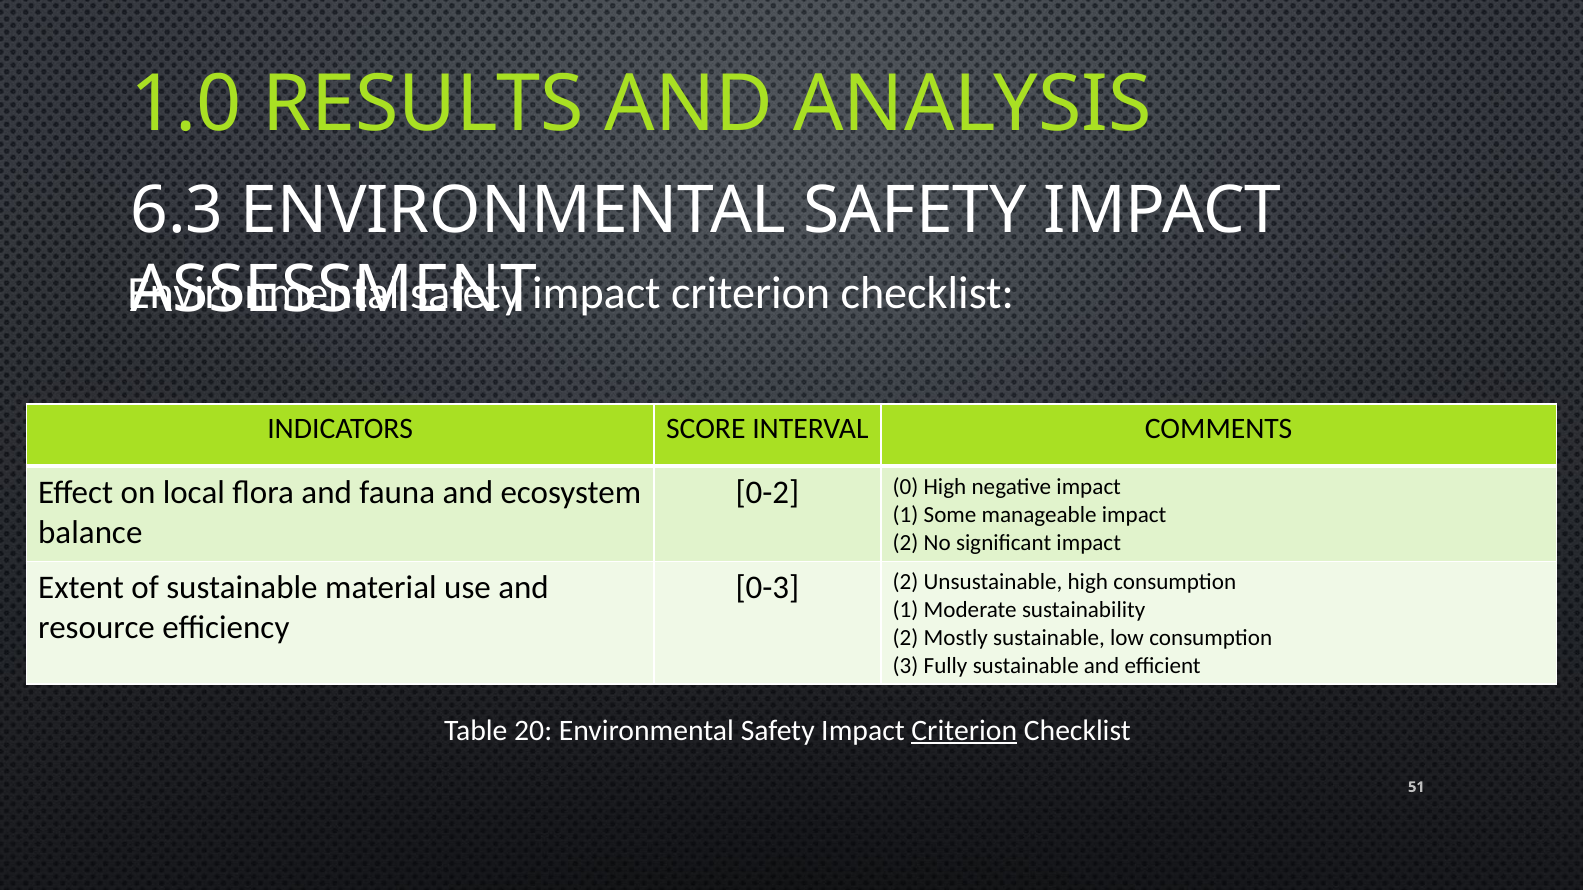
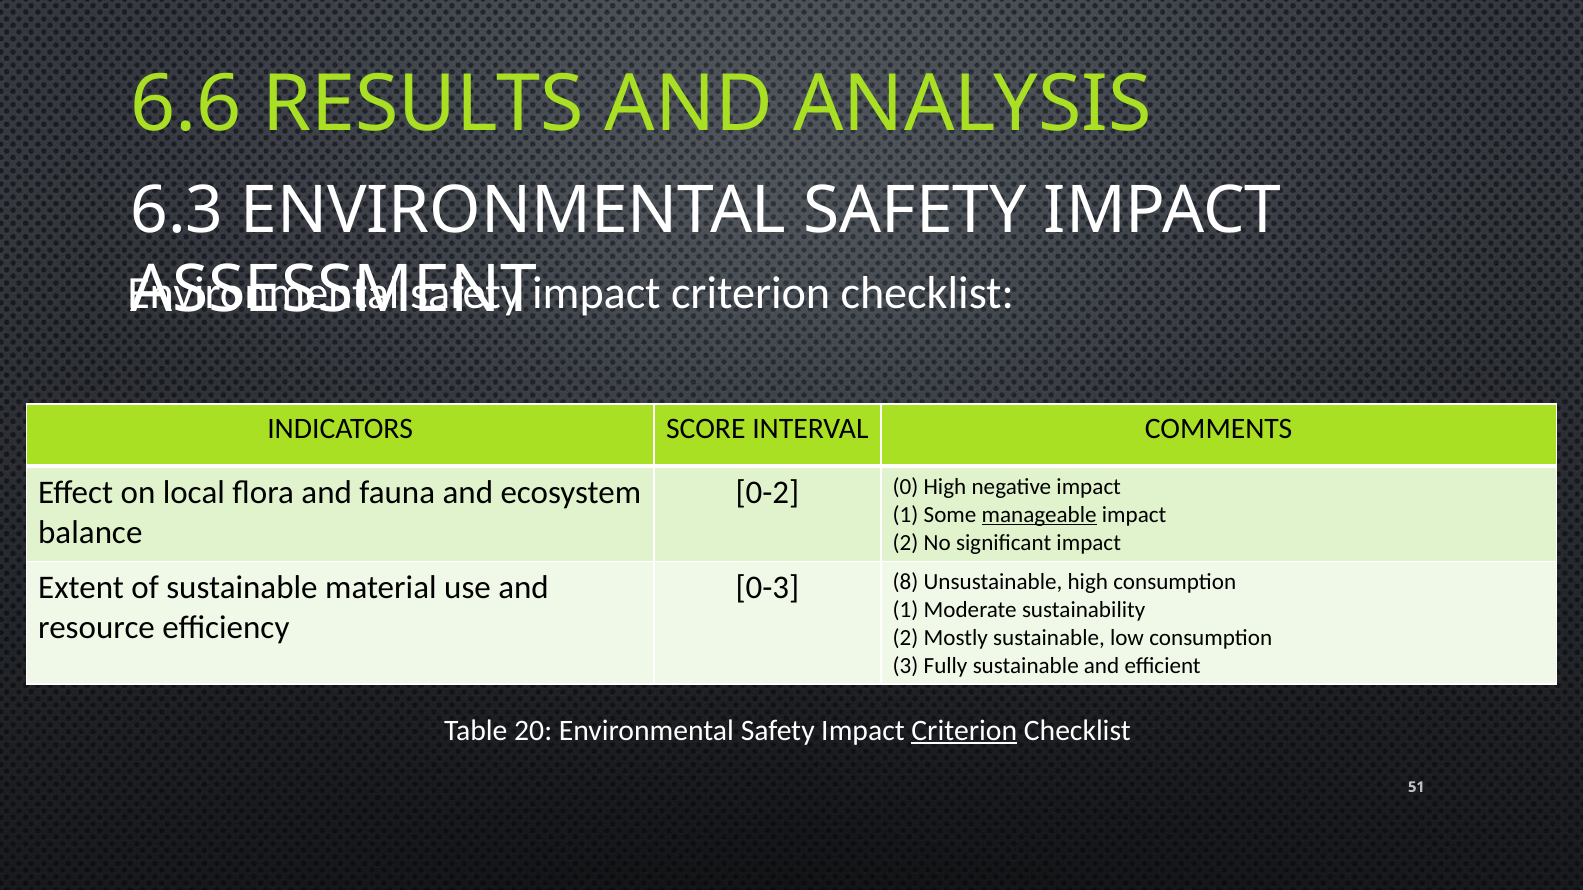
1.0: 1.0 -> 6.6
manageable underline: none -> present
0-3 2: 2 -> 8
